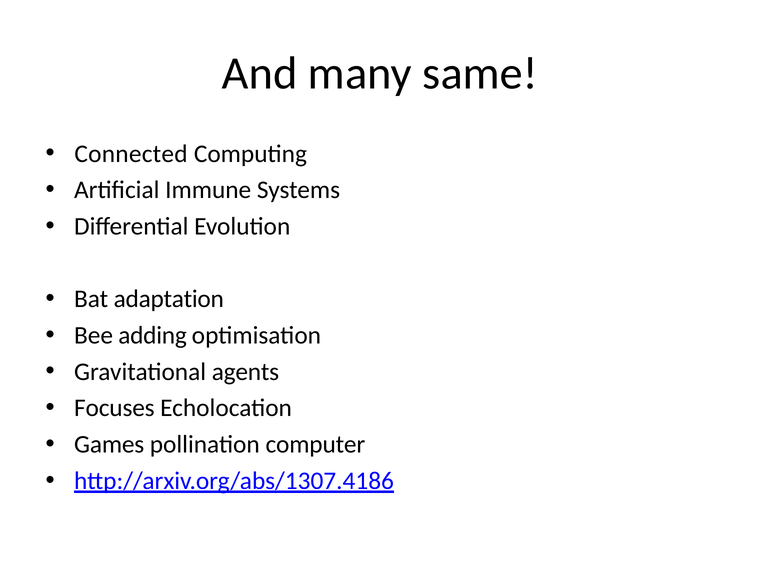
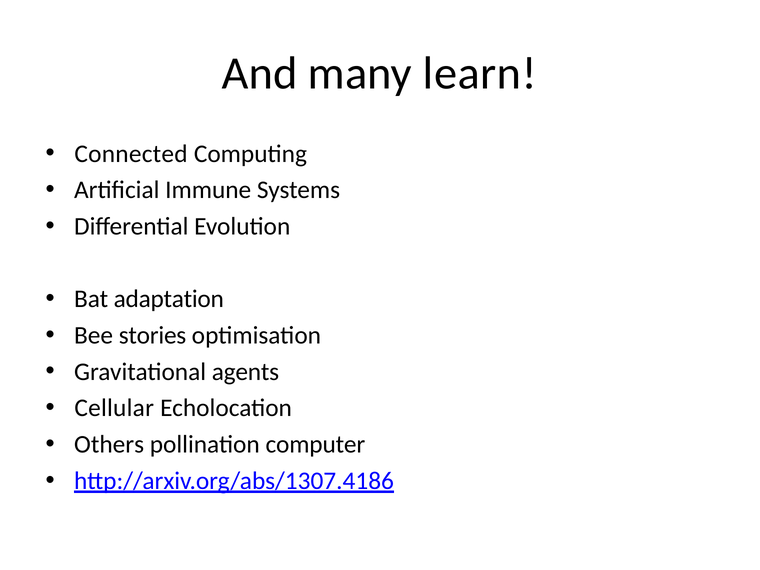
same: same -> learn
adding: adding -> stories
Focuses: Focuses -> Cellular
Games: Games -> Others
